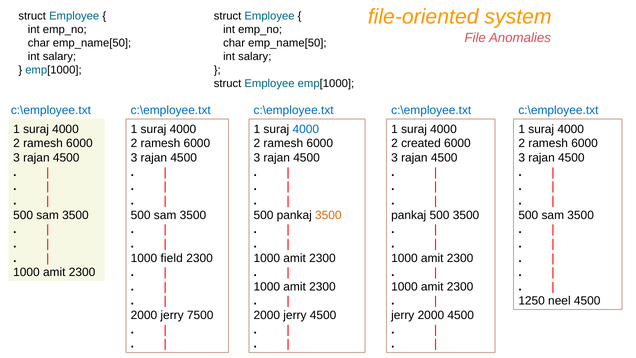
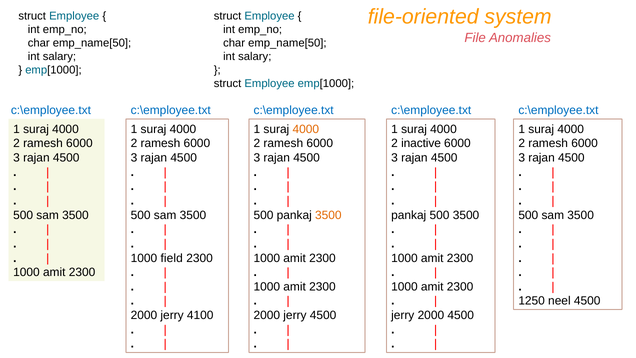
4000 at (306, 129) colour: blue -> orange
created: created -> inactive
7500: 7500 -> 4100
